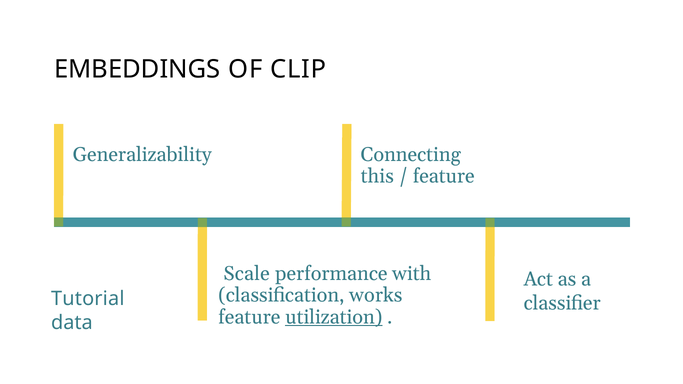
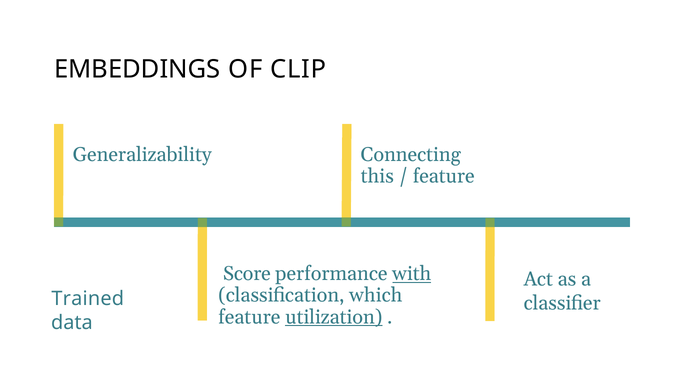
Scale: Scale -> Score
with underline: none -> present
works: works -> which
Tutorial: Tutorial -> Trained
